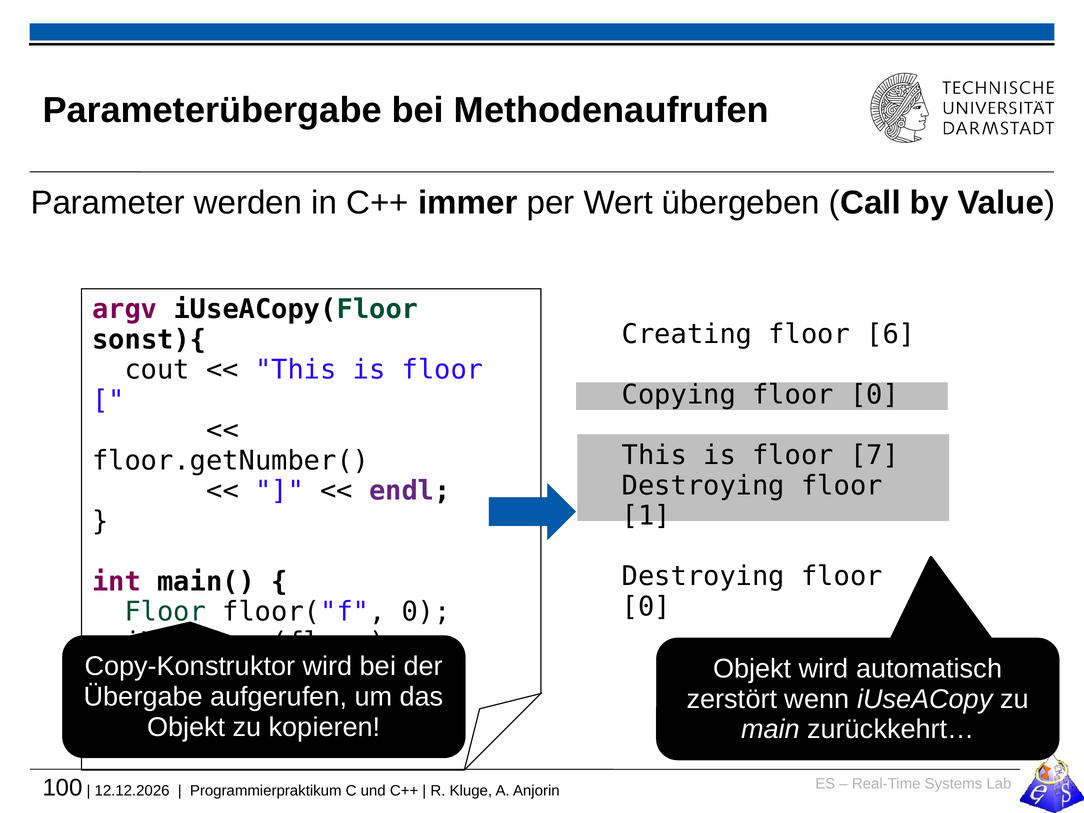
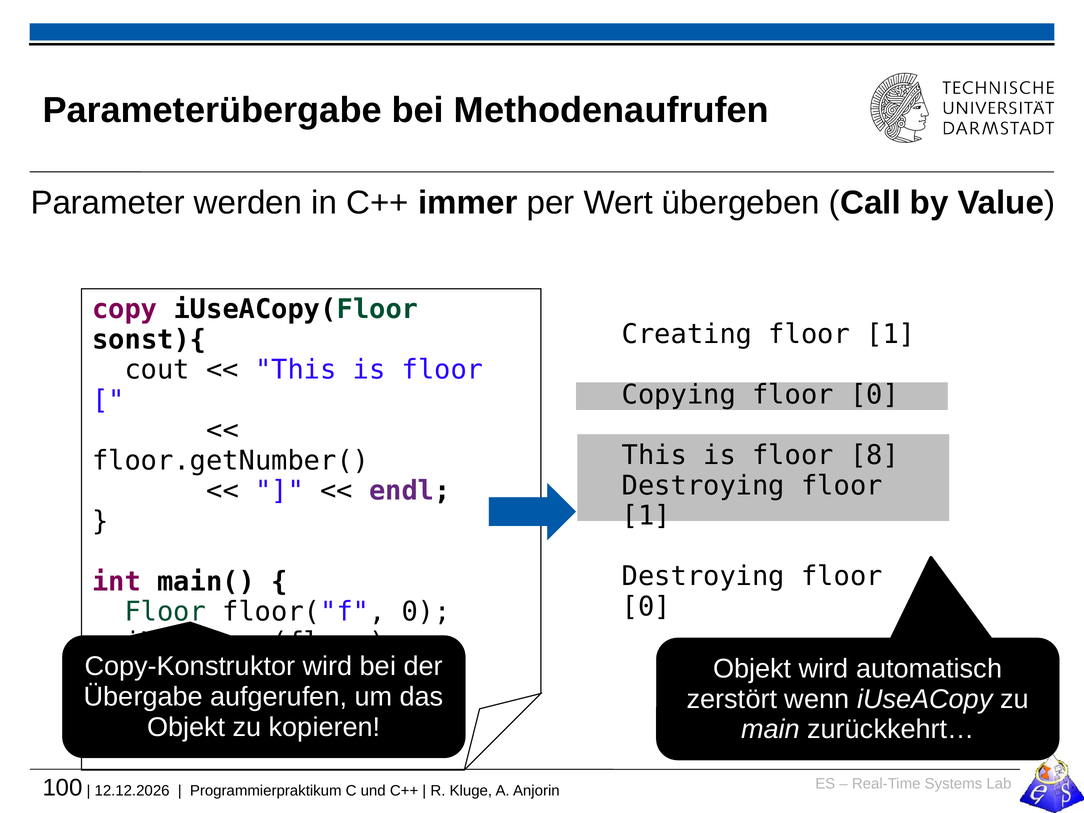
argv: argv -> copy
Creating floor 6: 6 -> 1
7: 7 -> 8
